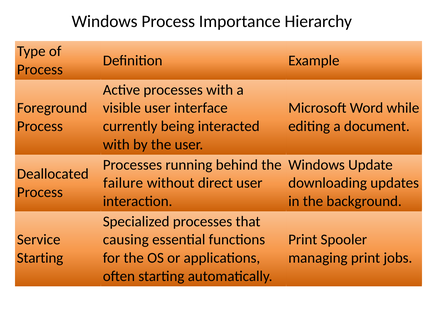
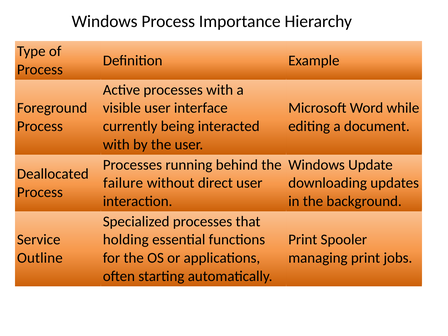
causing: causing -> holding
Starting at (40, 258): Starting -> Outline
